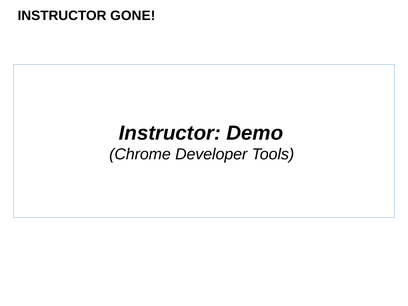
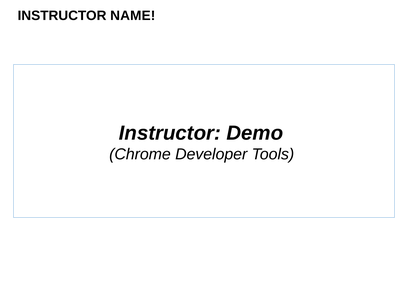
GONE: GONE -> NAME
